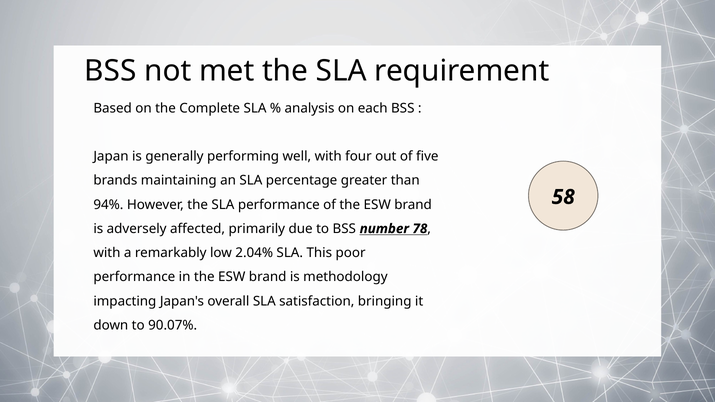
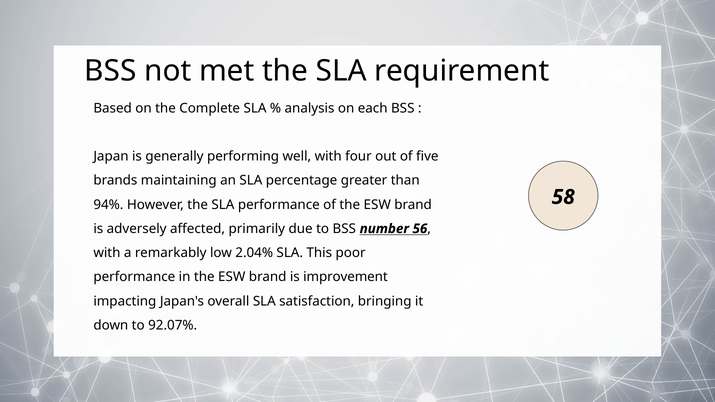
78: 78 -> 56
methodology: methodology -> improvement
90.07%: 90.07% -> 92.07%
